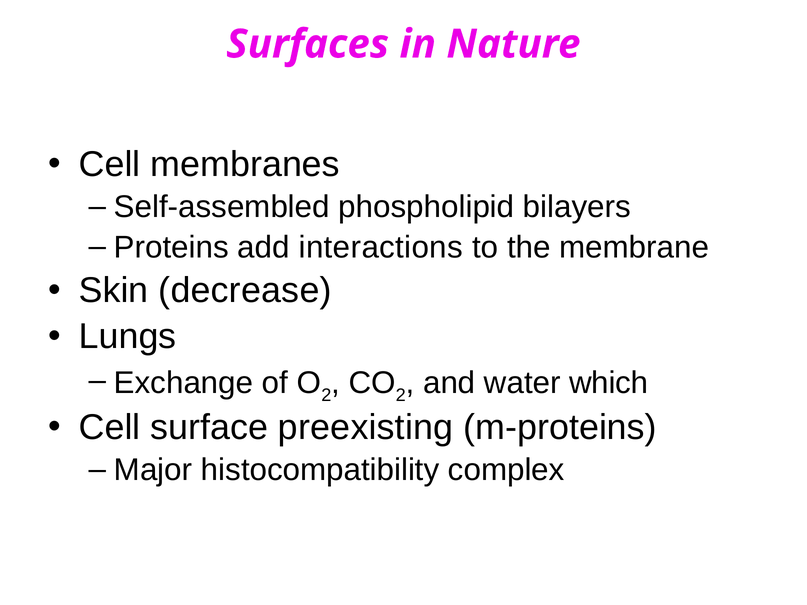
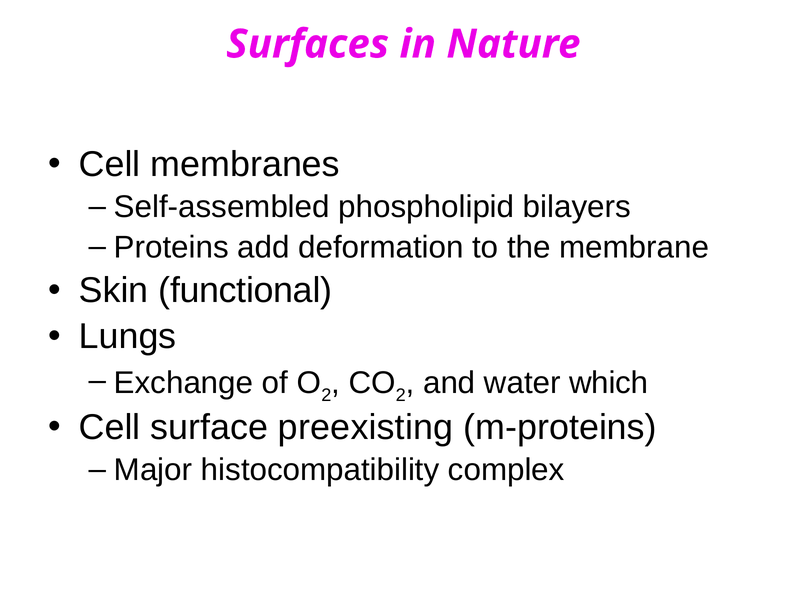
interactions: interactions -> deformation
decrease: decrease -> functional
